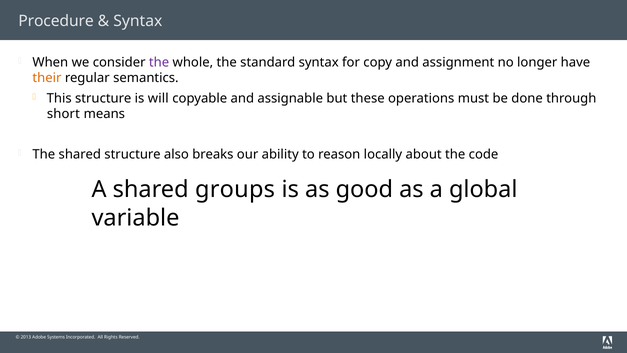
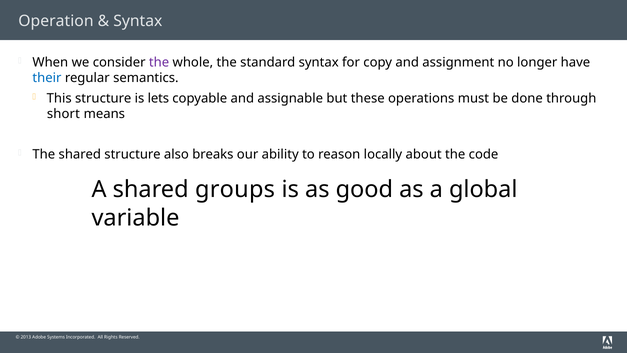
Procedure: Procedure -> Operation
their colour: orange -> blue
will: will -> lets
